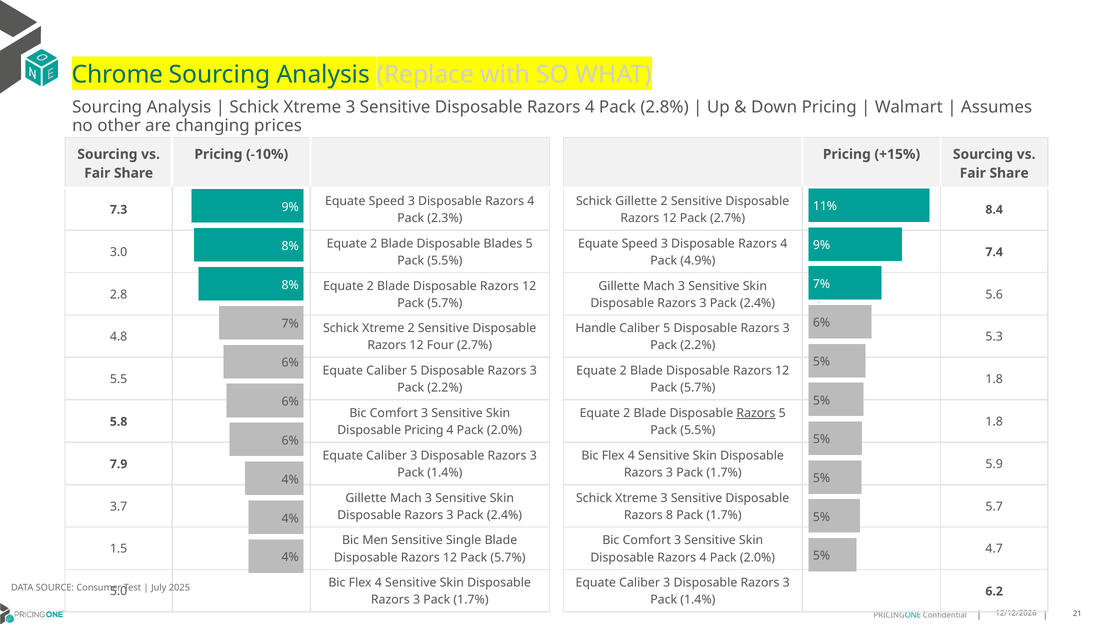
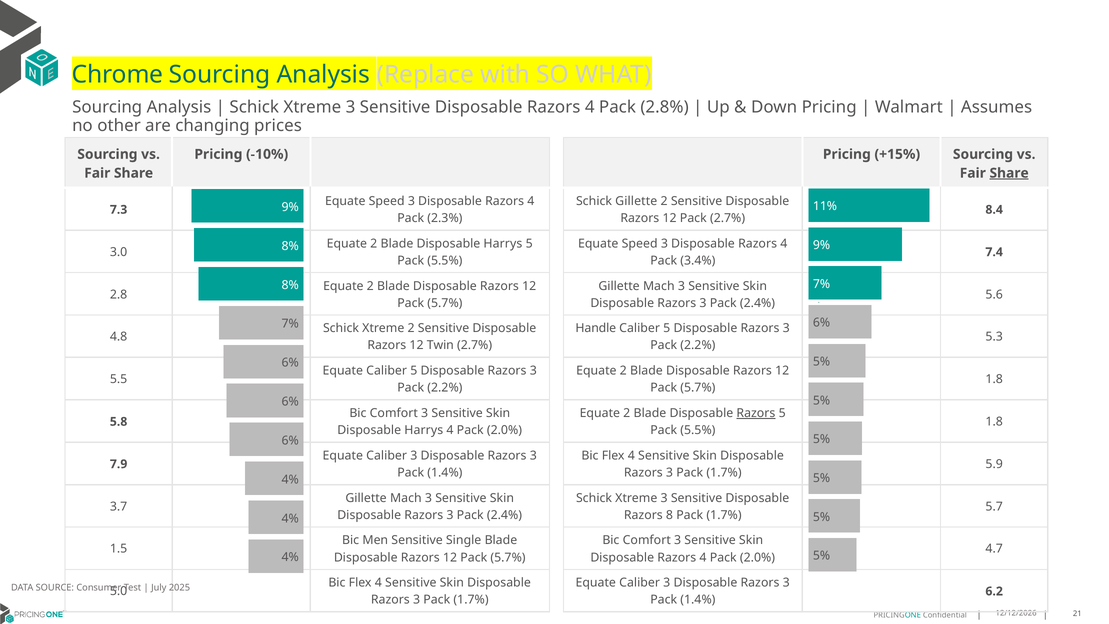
Share at (1009, 173) underline: none -> present
Blade Disposable Blades: Blades -> Harrys
4.9%: 4.9% -> 3.4%
Four: Four -> Twin
Pricing at (424, 430): Pricing -> Harrys
